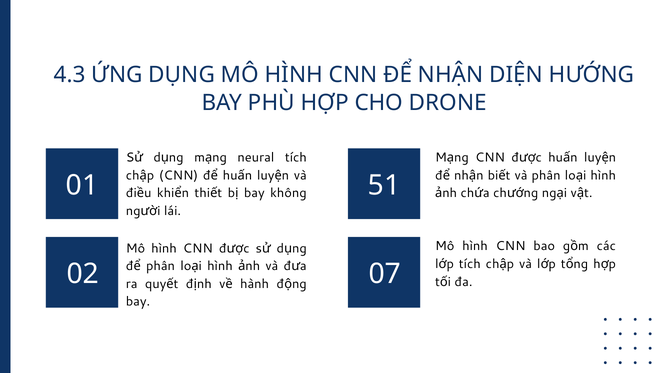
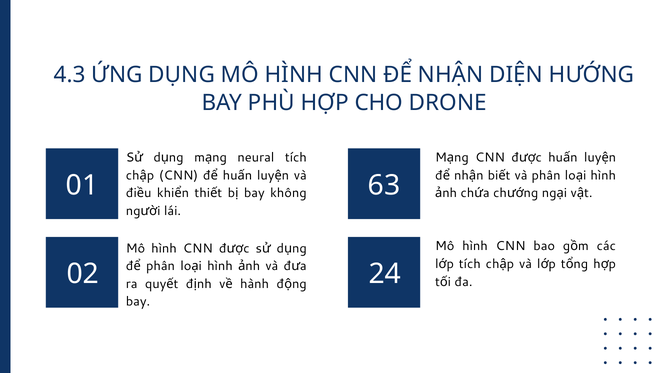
51: 51 -> 63
07: 07 -> 24
